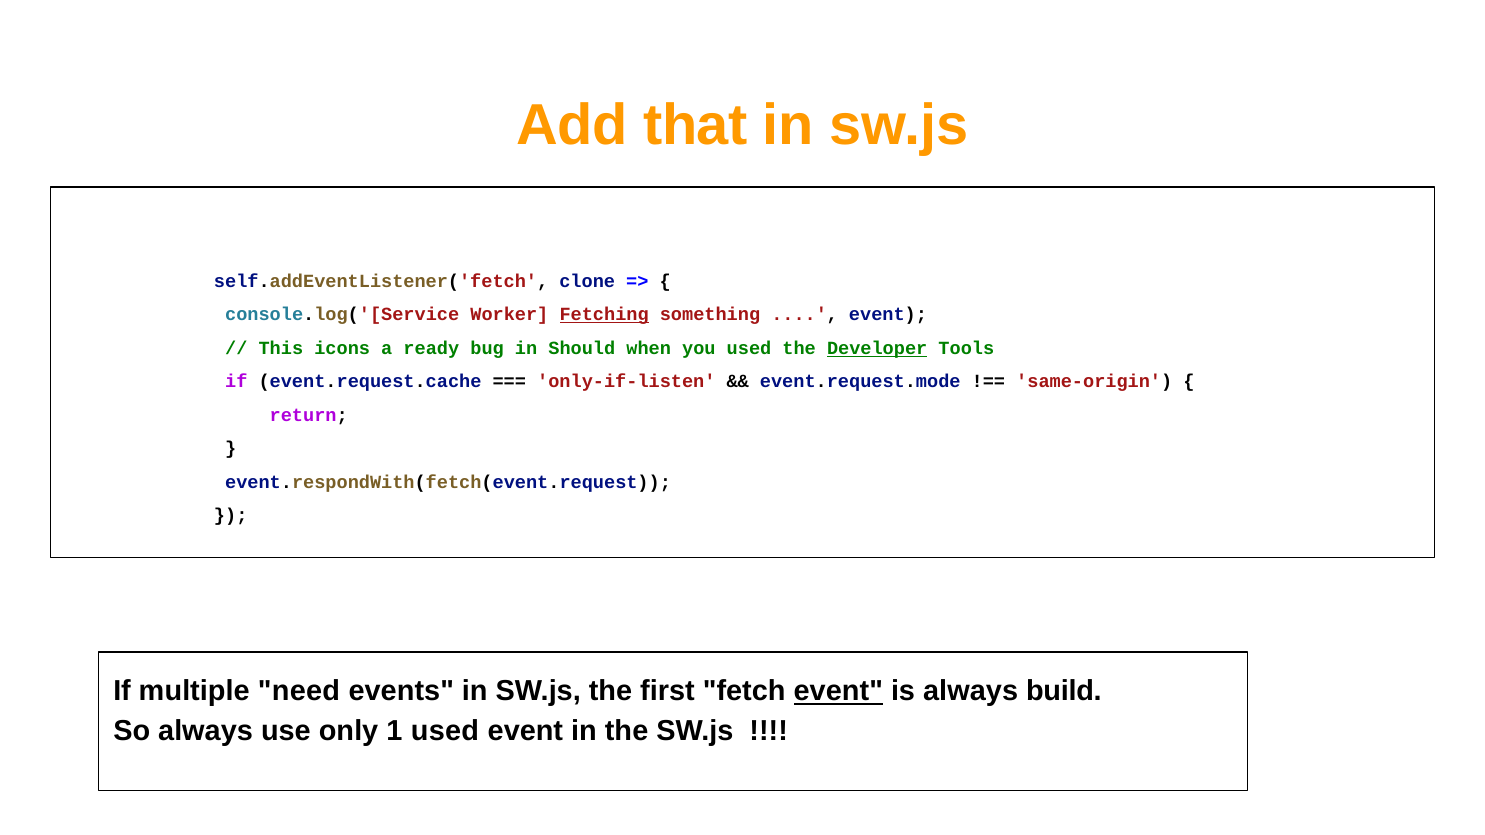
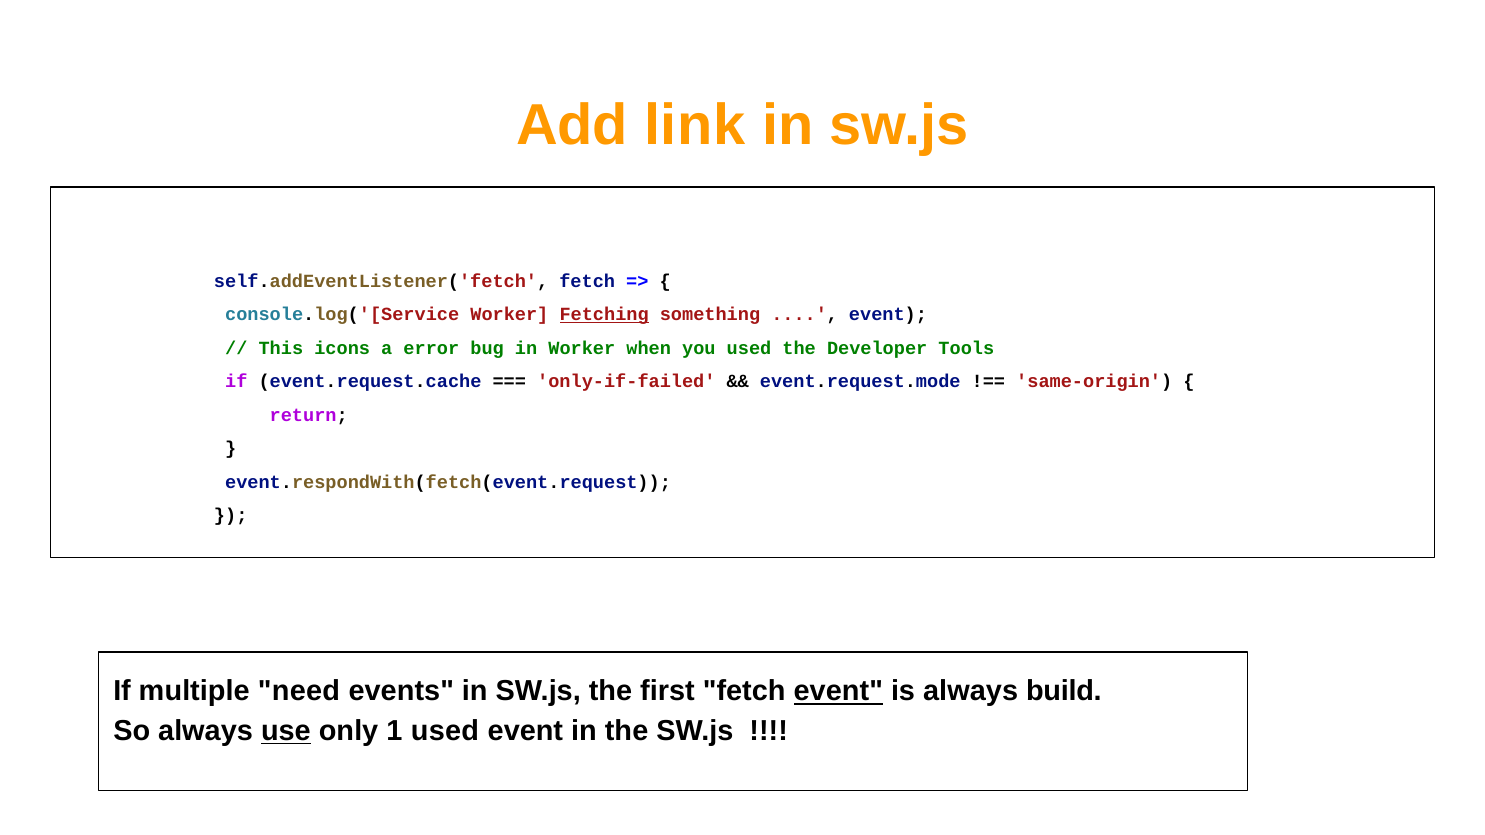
that: that -> link
self.addEventListener('fetch clone: clone -> fetch
ready: ready -> error
in Should: Should -> Worker
Developer underline: present -> none
only-if-listen: only-if-listen -> only-if-failed
use underline: none -> present
